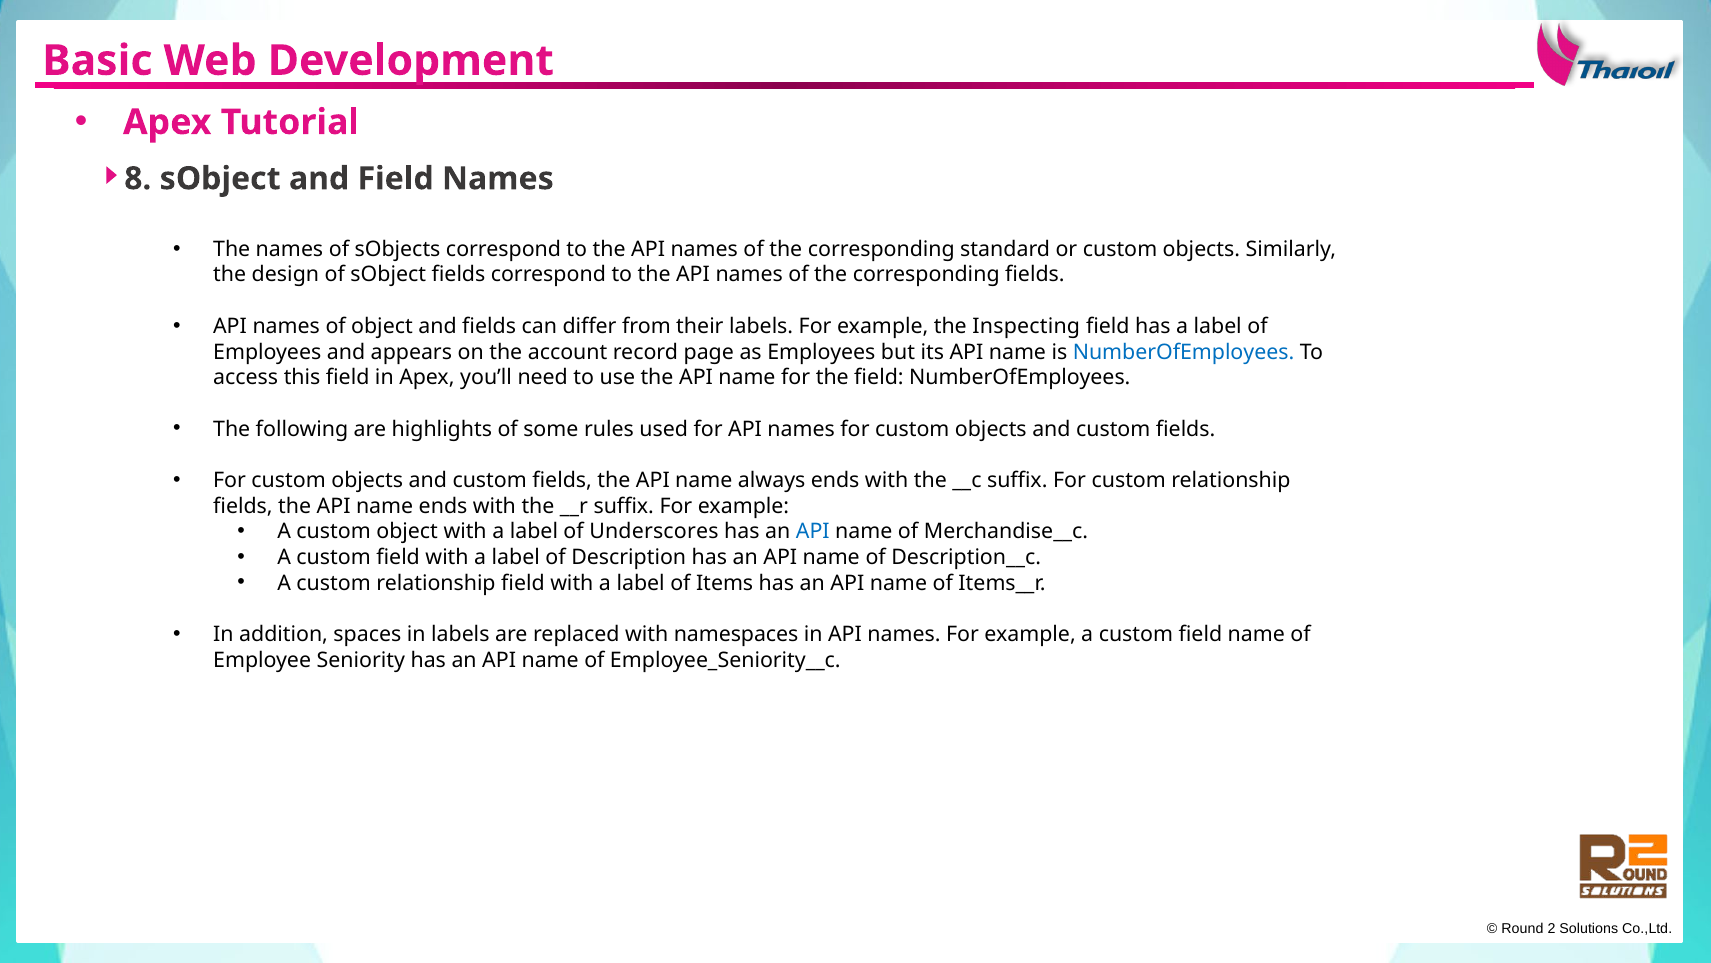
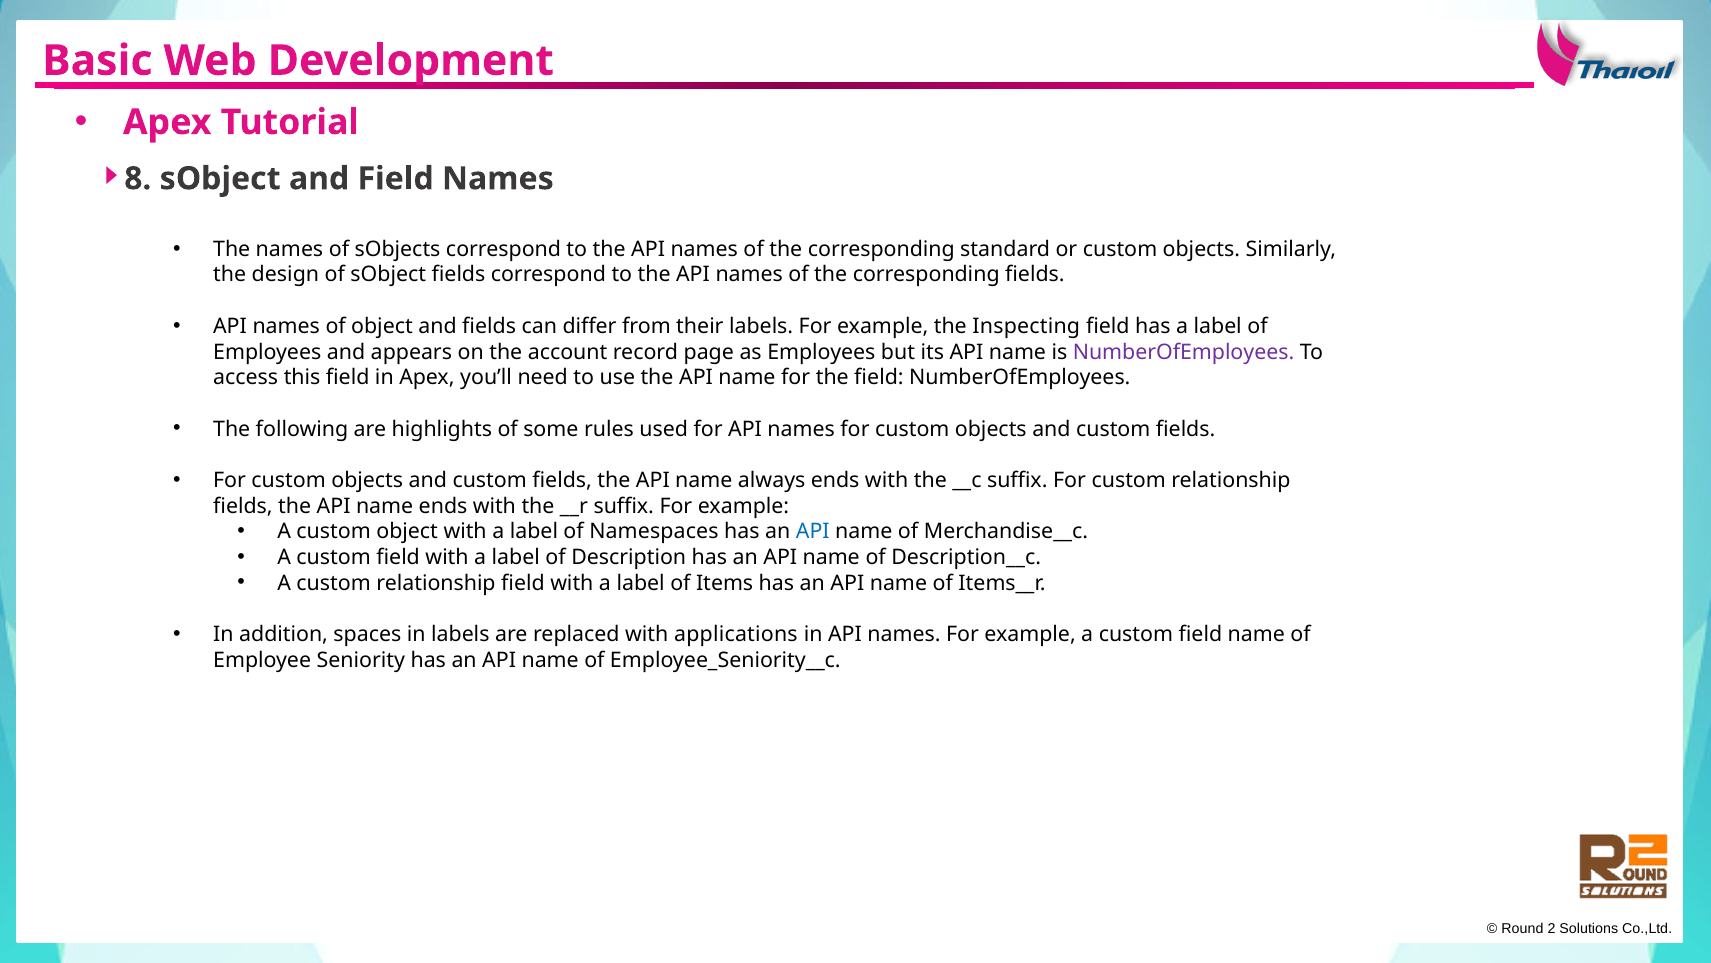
NumberOfEmployees at (1184, 352) colour: blue -> purple
Underscores: Underscores -> Namespaces
namespaces: namespaces -> applications
